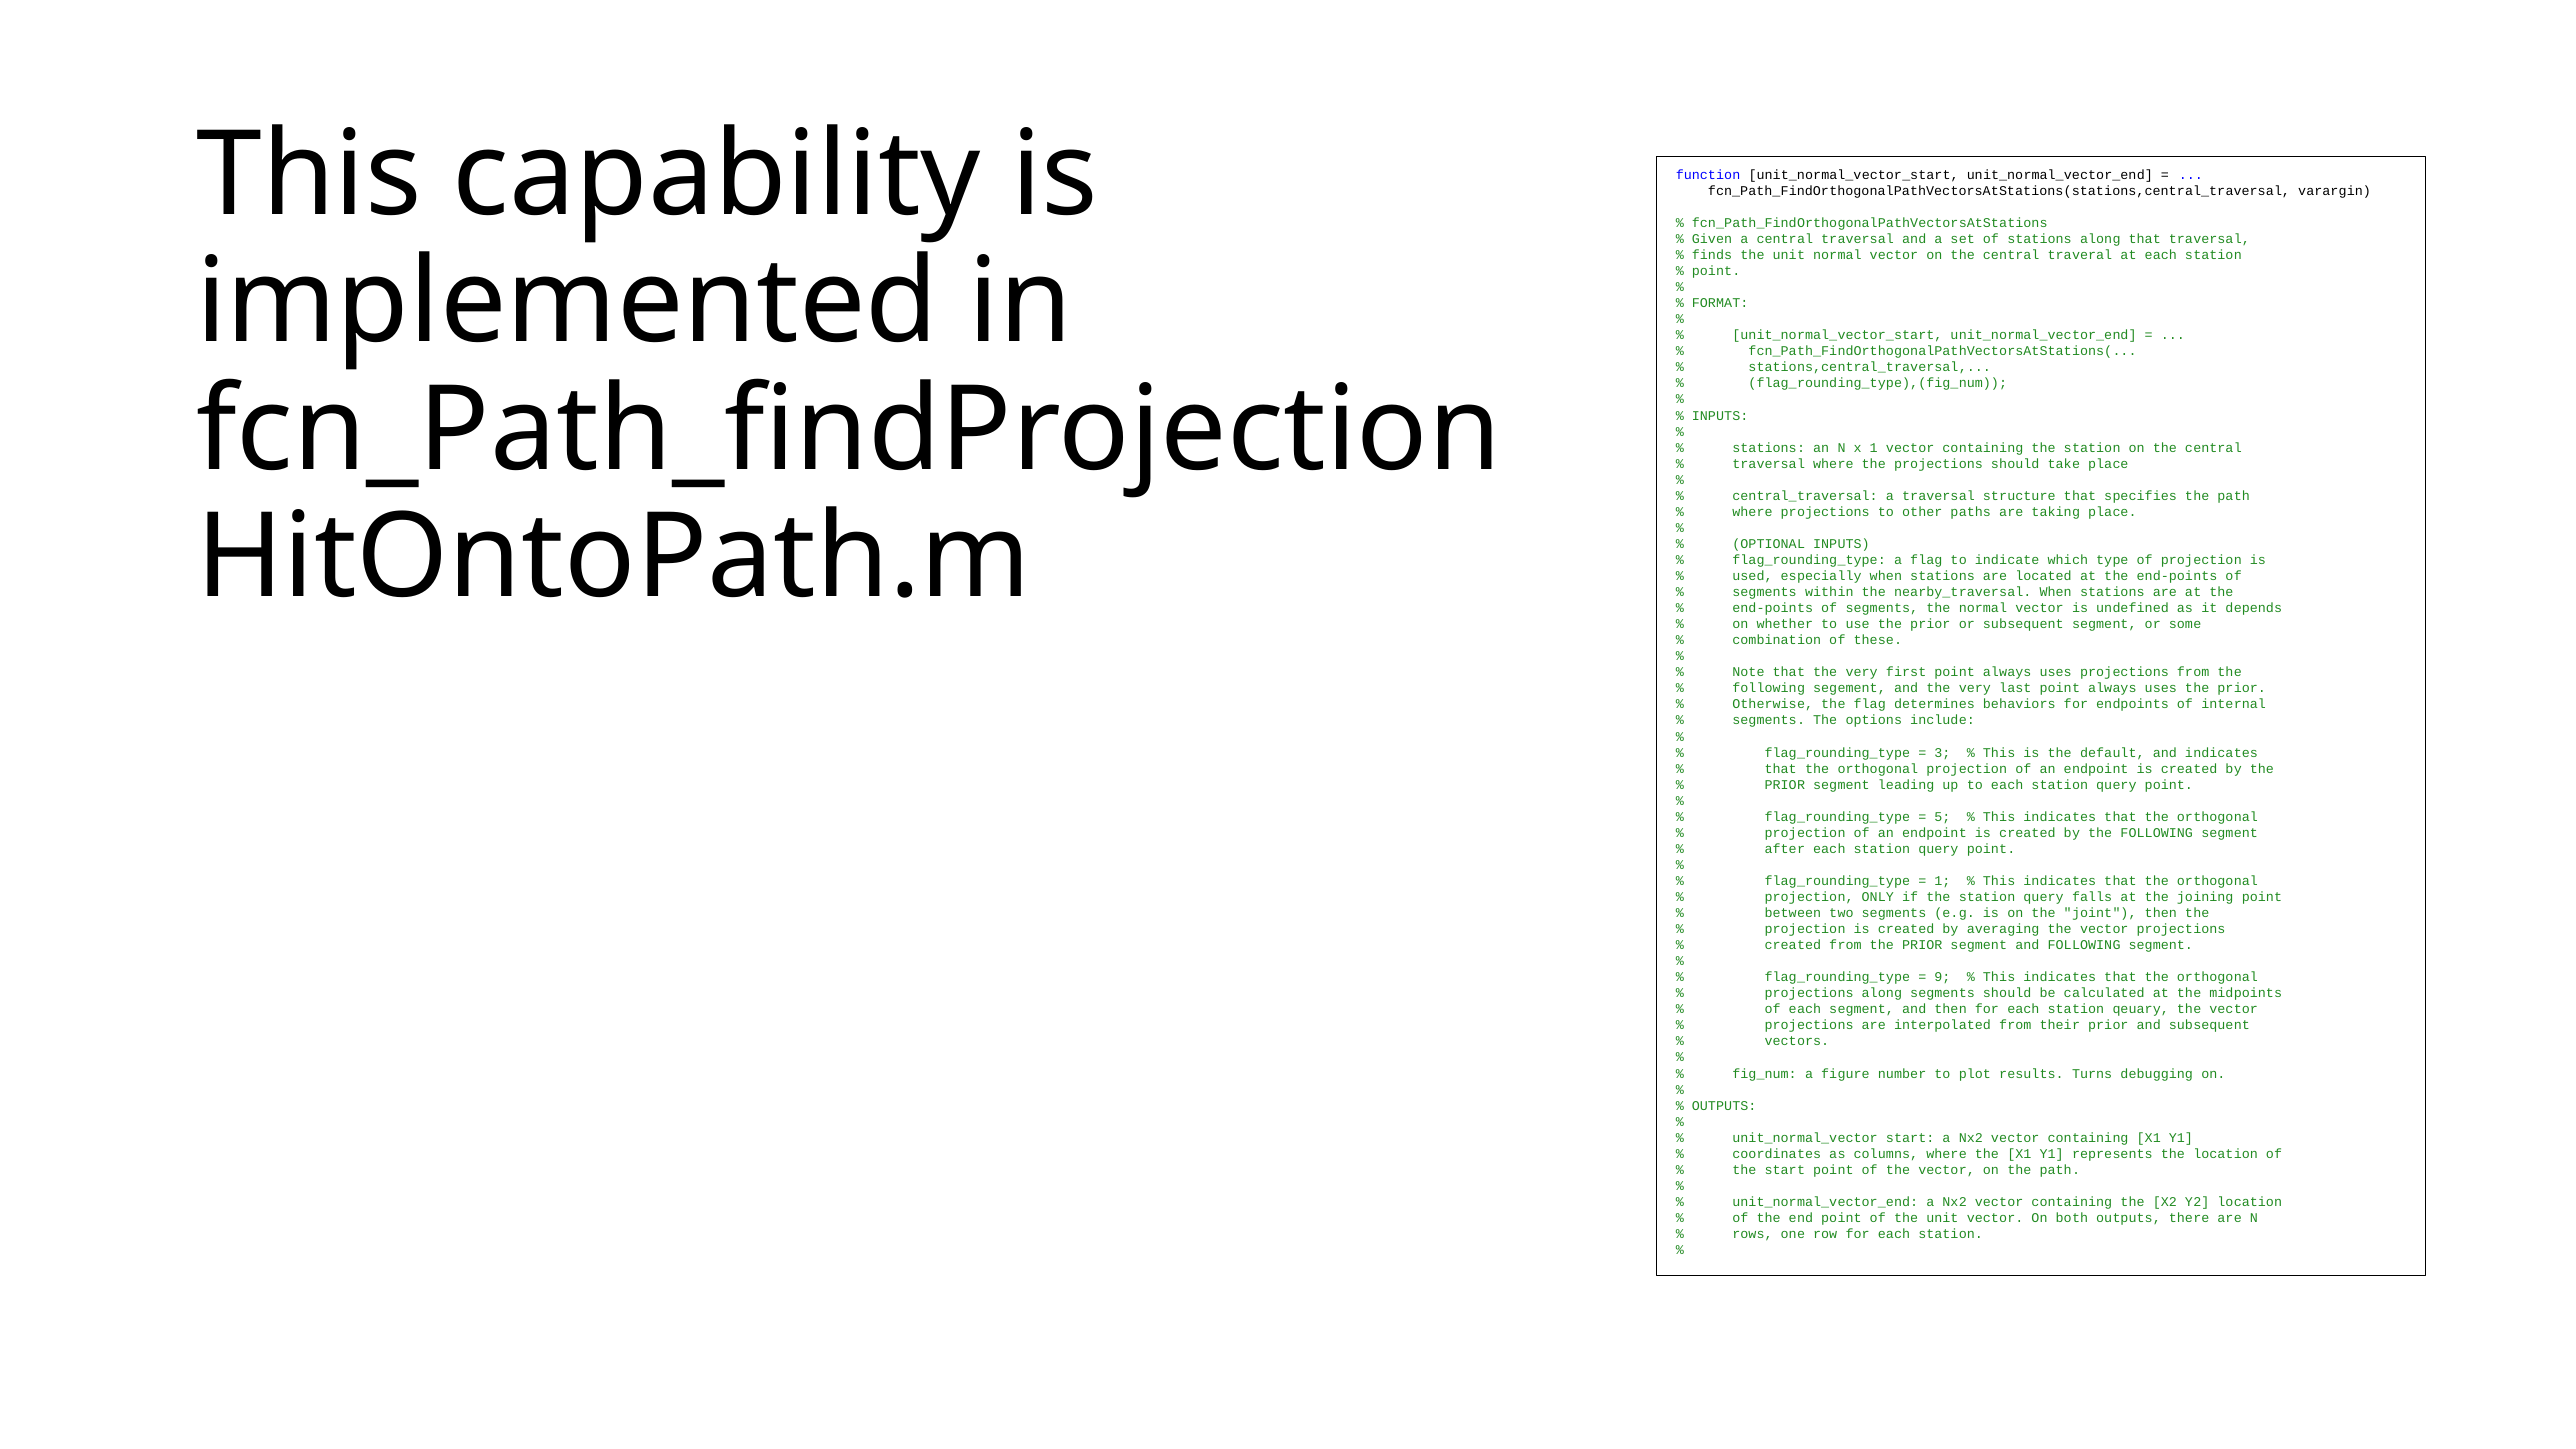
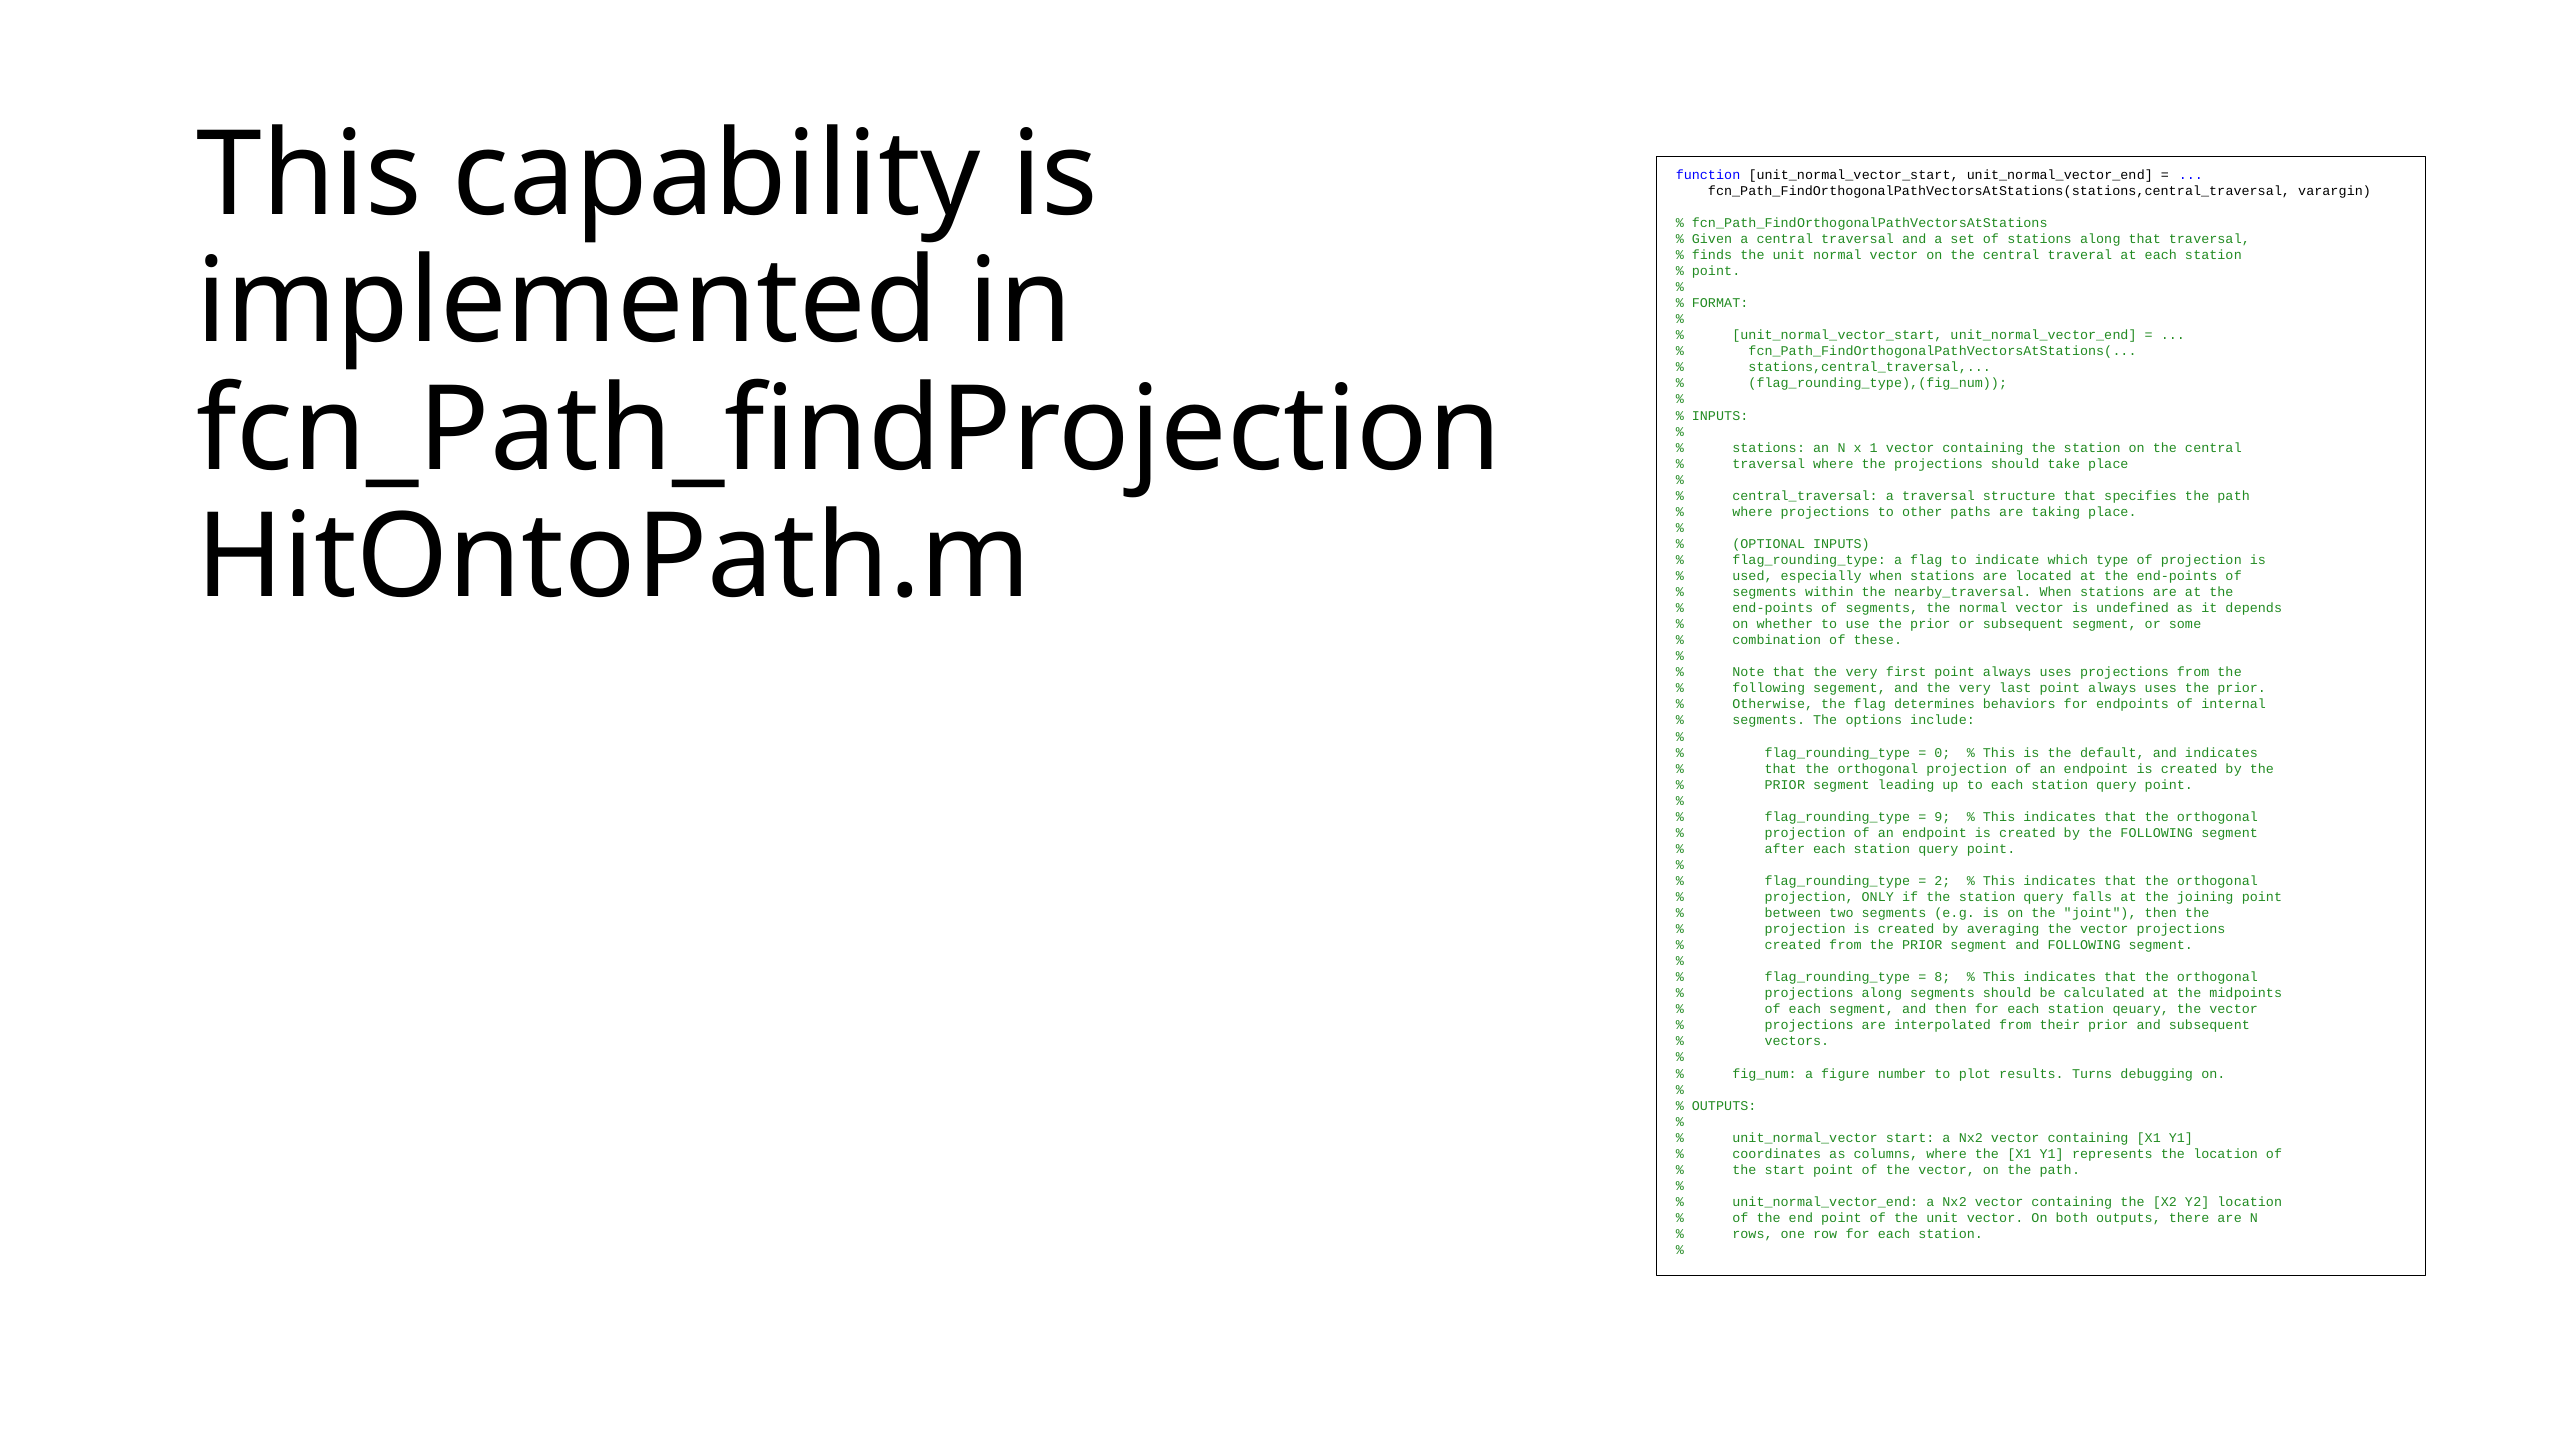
3: 3 -> 0
5: 5 -> 9
1 at (1942, 881): 1 -> 2
9: 9 -> 8
